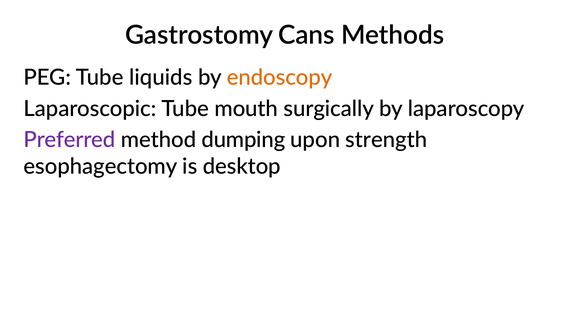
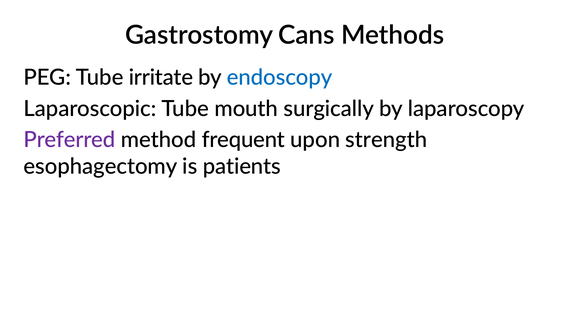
liquids: liquids -> irritate
endoscopy colour: orange -> blue
dumping: dumping -> frequent
desktop: desktop -> patients
